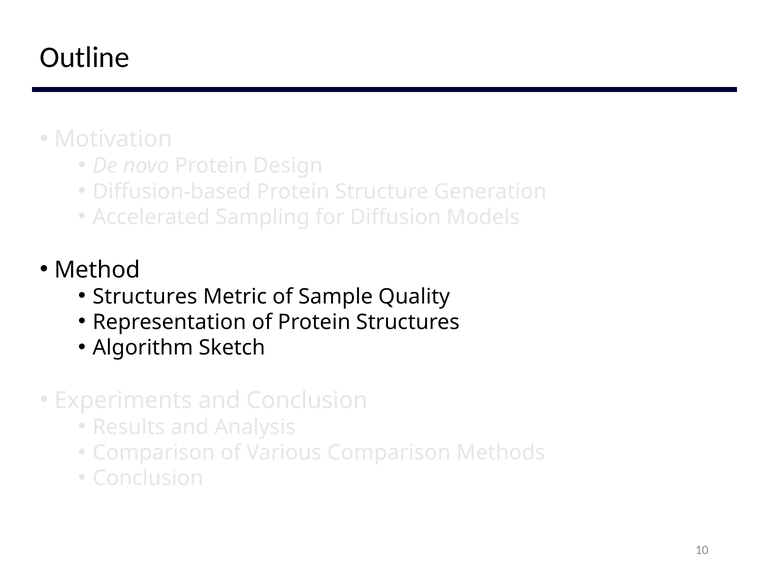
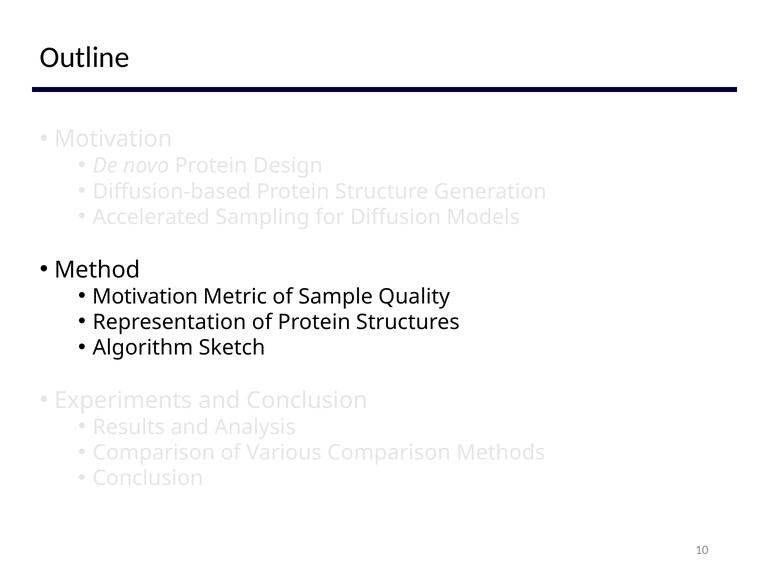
Structures at (145, 297): Structures -> Motivation
